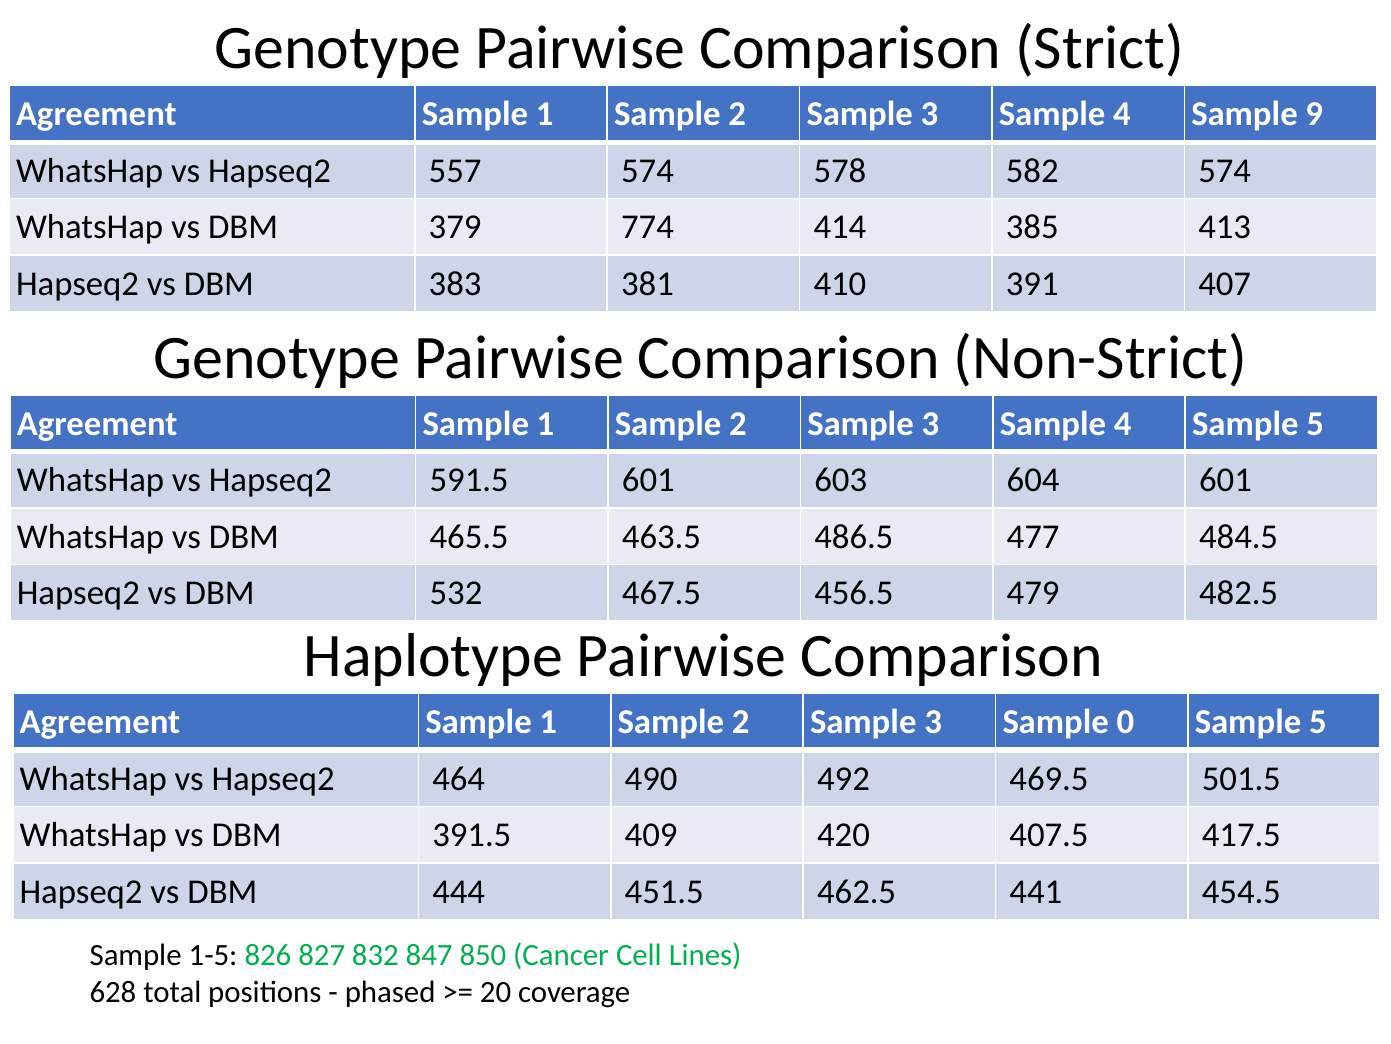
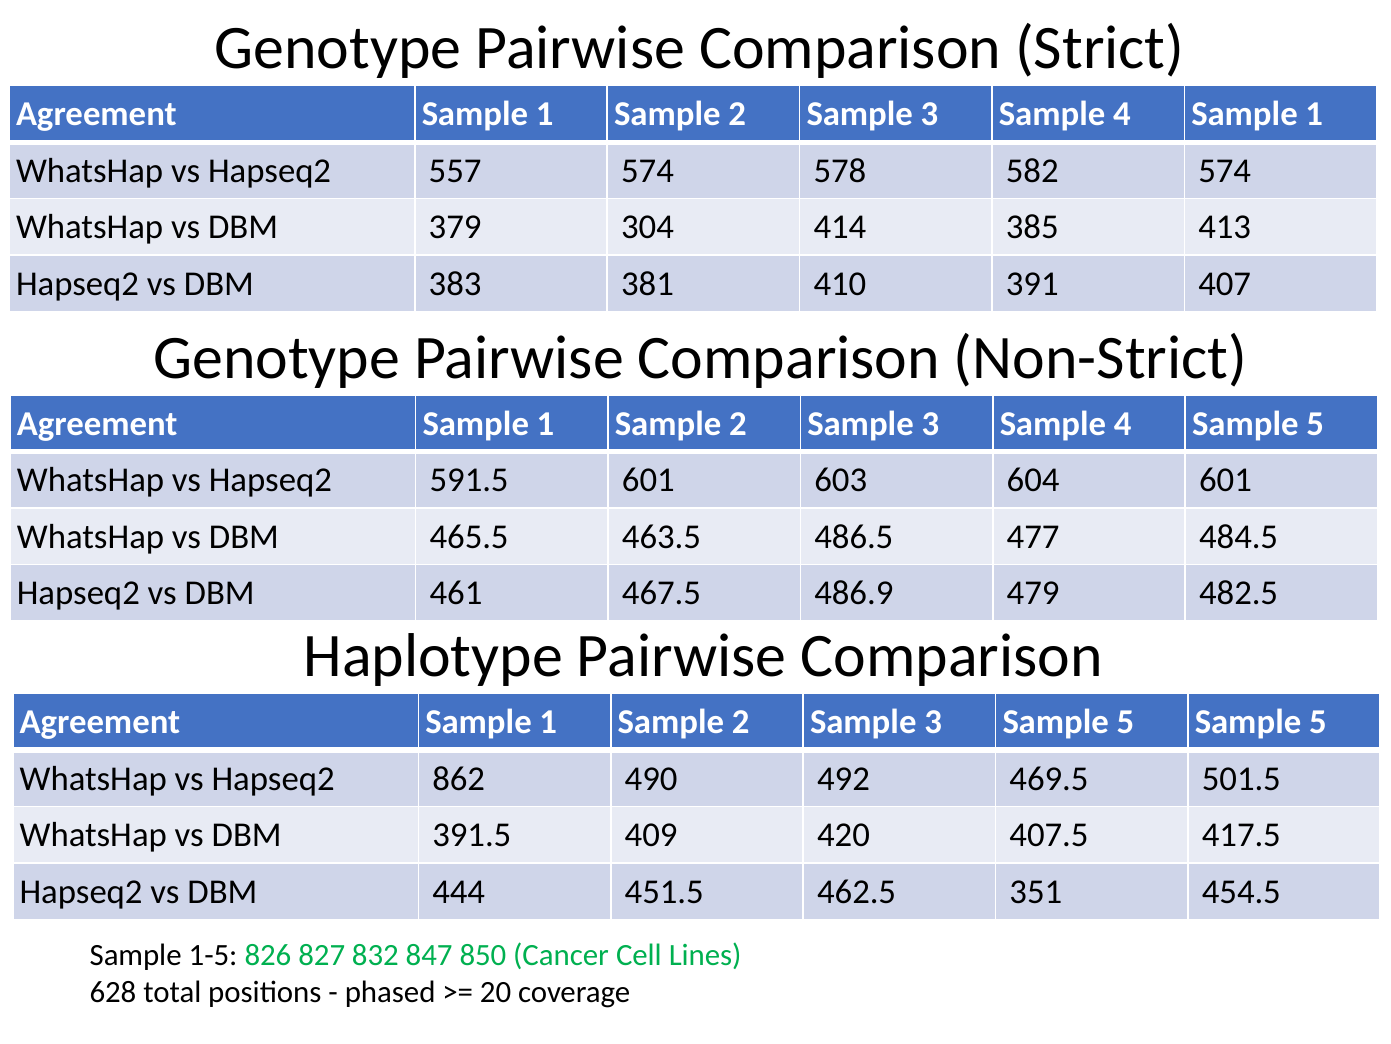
4 Sample 9: 9 -> 1
774: 774 -> 304
532: 532 -> 461
456.5: 456.5 -> 486.9
3 Sample 0: 0 -> 5
464: 464 -> 862
441: 441 -> 351
